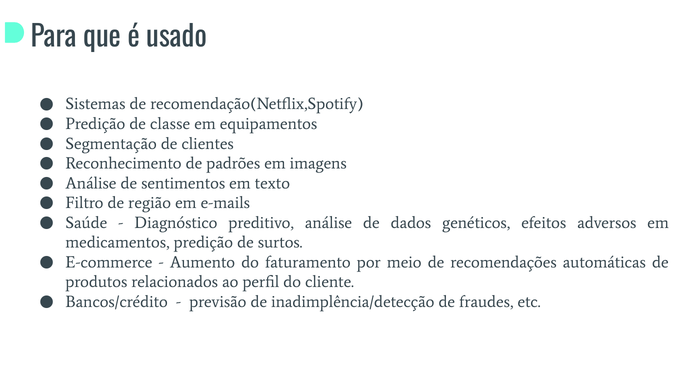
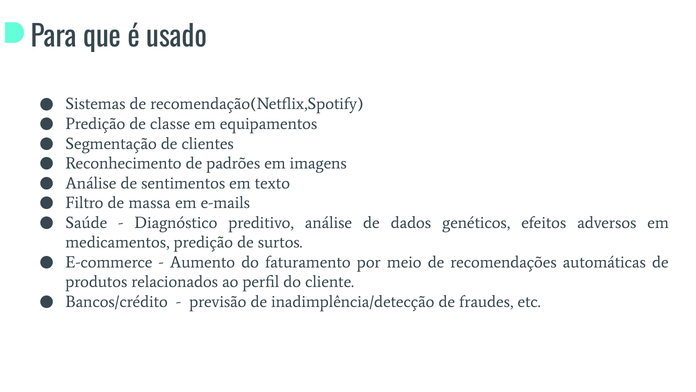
região: região -> massa
